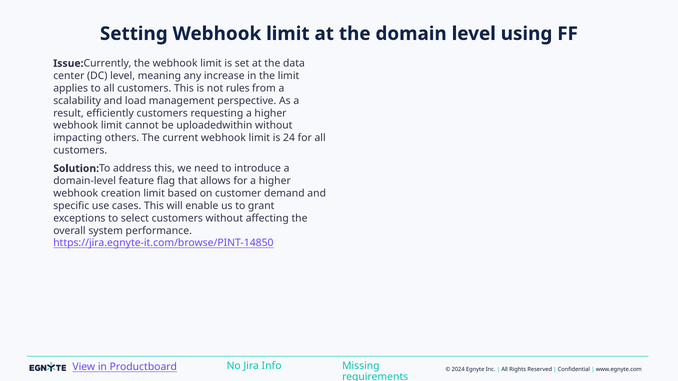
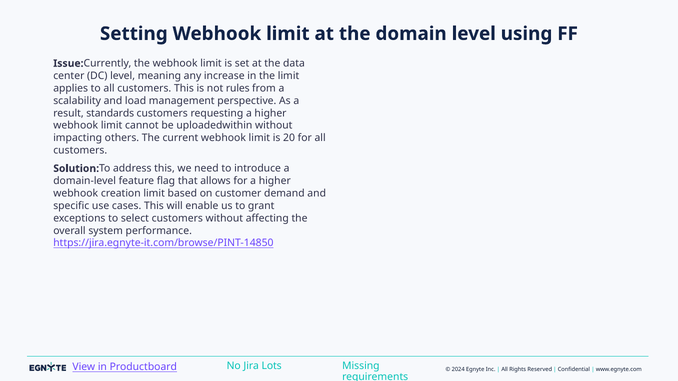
efficiently: efficiently -> standards
24: 24 -> 20
Info: Info -> Lots
